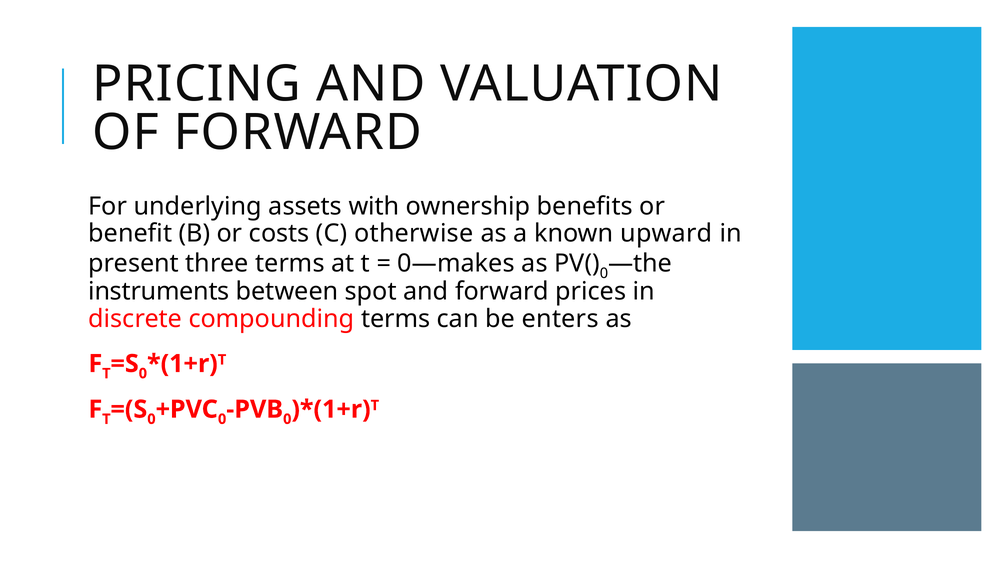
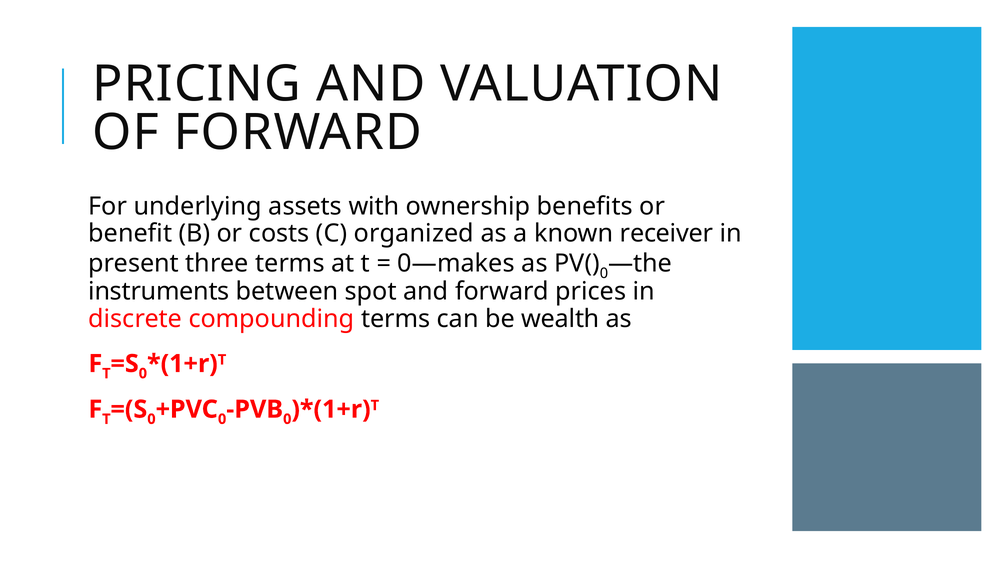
otherwise: otherwise -> organized
upward: upward -> receiver
enters: enters -> wealth
